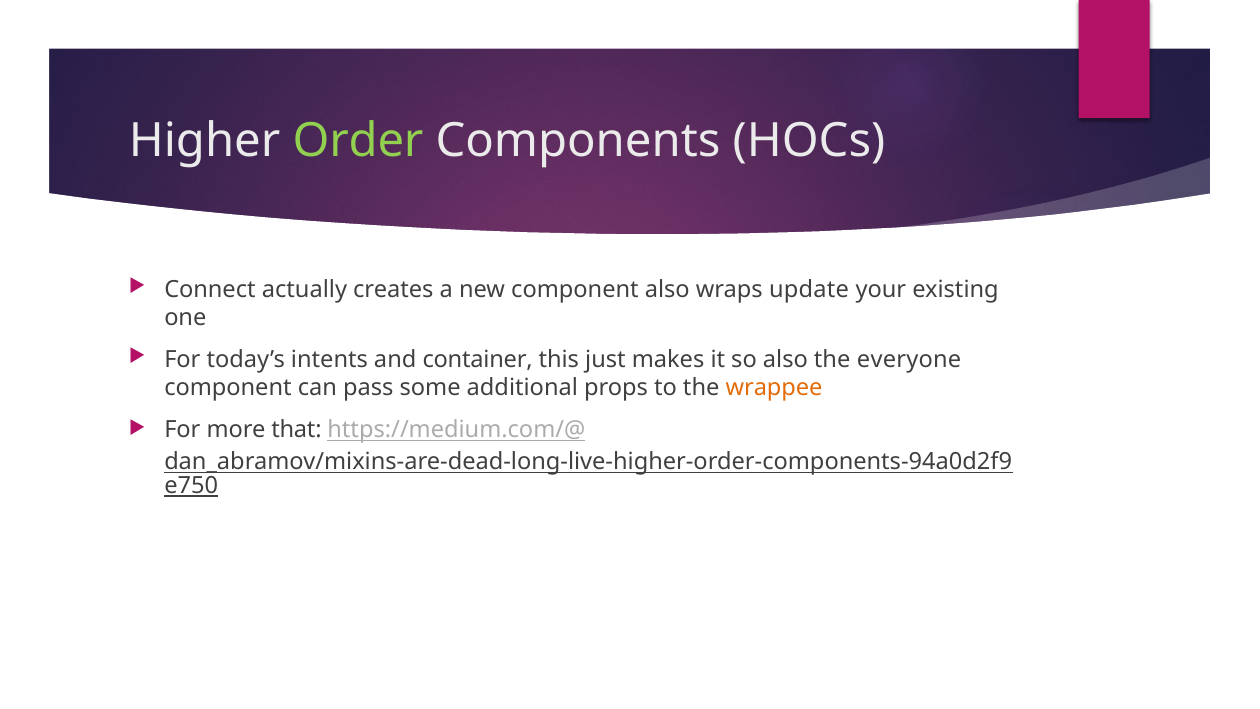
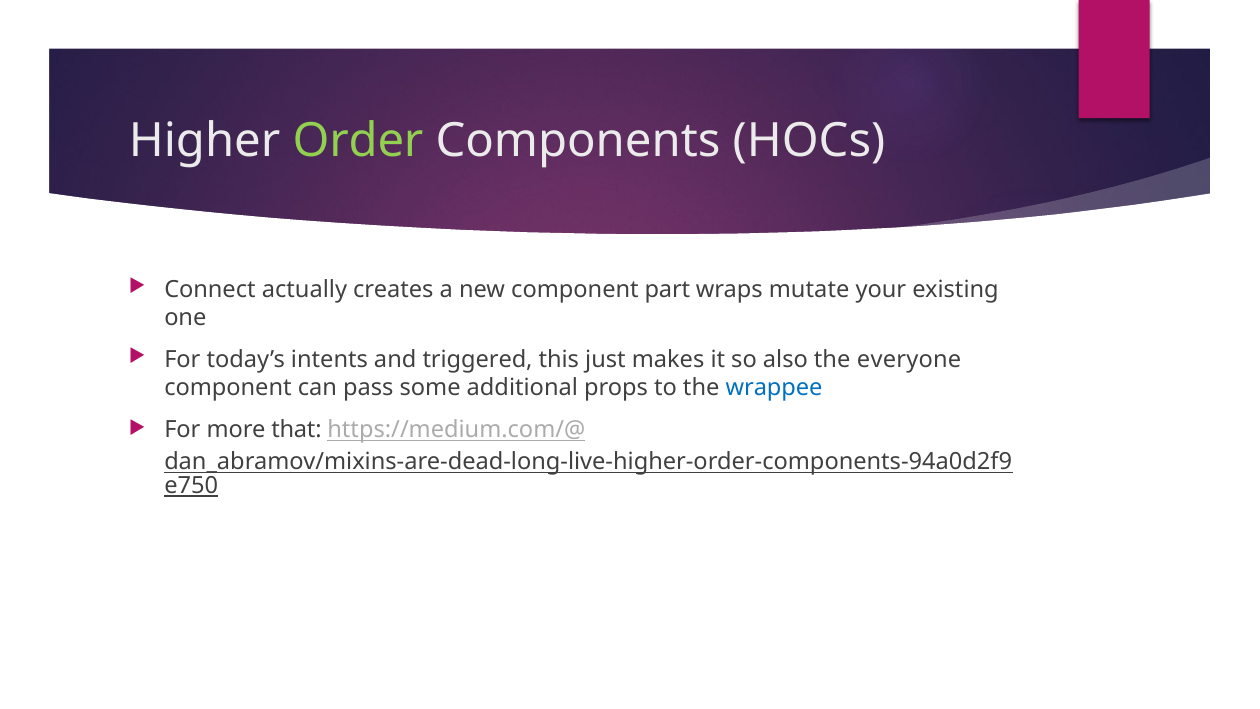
component also: also -> part
update: update -> mutate
container: container -> triggered
wrappee colour: orange -> blue
